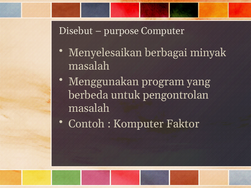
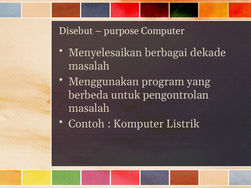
minyak: minyak -> dekade
Faktor: Faktor -> Listrik
